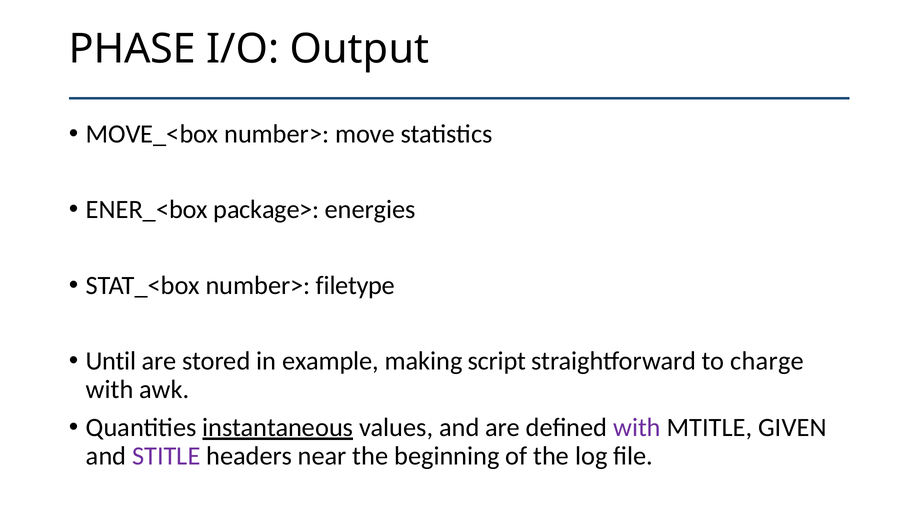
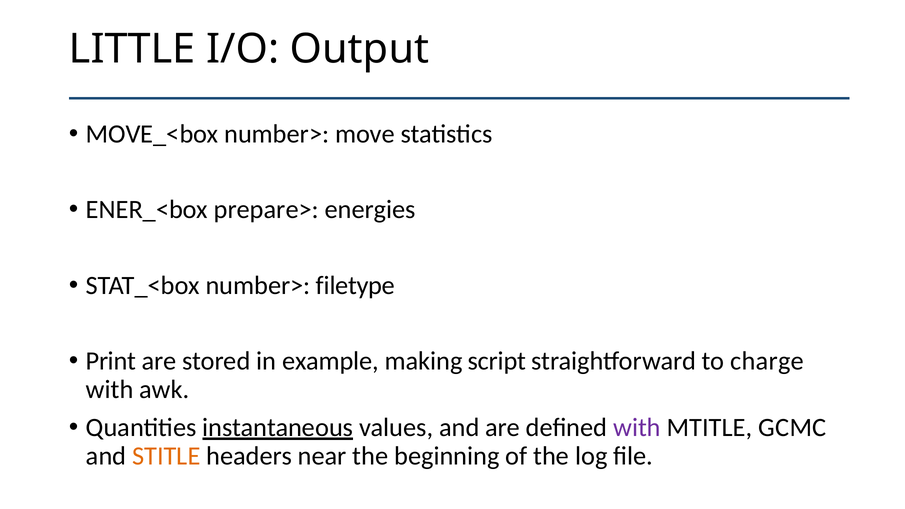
PHASE: PHASE -> LITTLE
package>: package> -> prepare>
Until: Until -> Print
GIVEN: GIVEN -> GCMC
STITLE colour: purple -> orange
